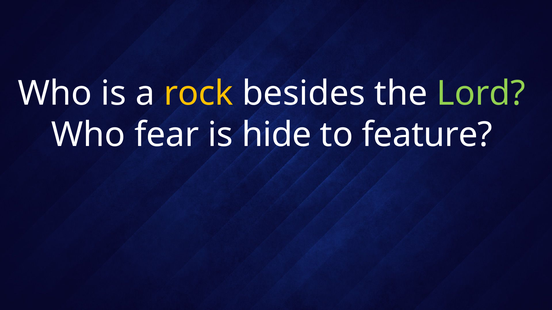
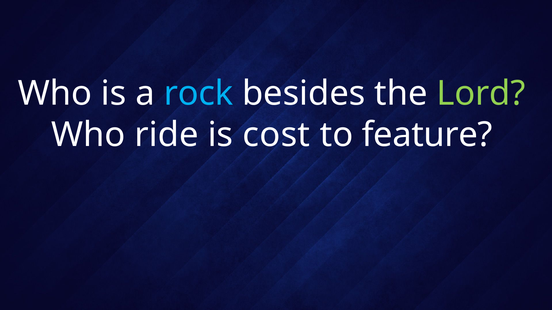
rock colour: yellow -> light blue
fear: fear -> ride
hide: hide -> cost
